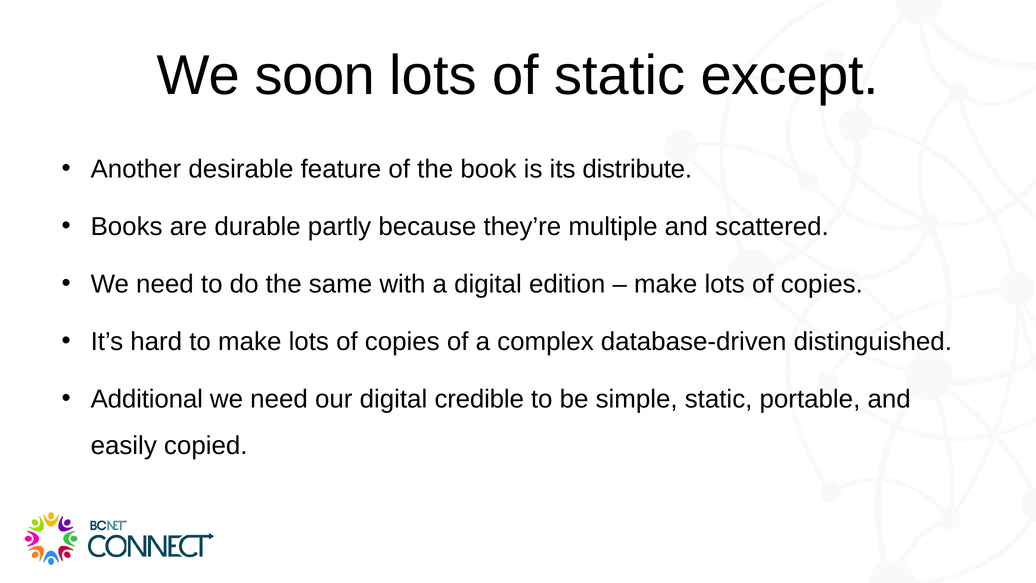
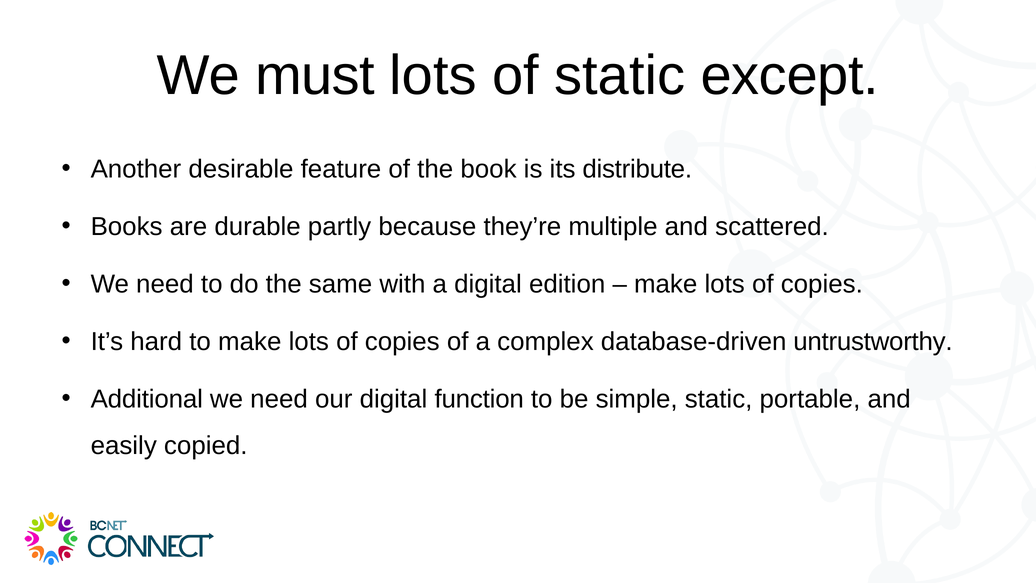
soon: soon -> must
distinguished: distinguished -> untrustworthy
credible: credible -> function
